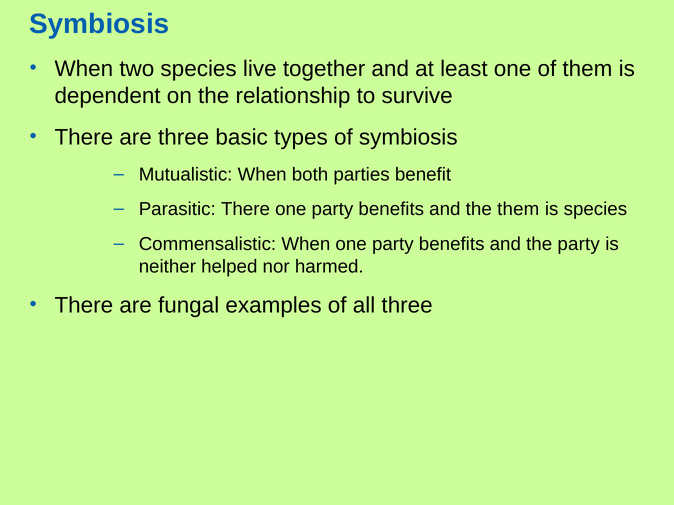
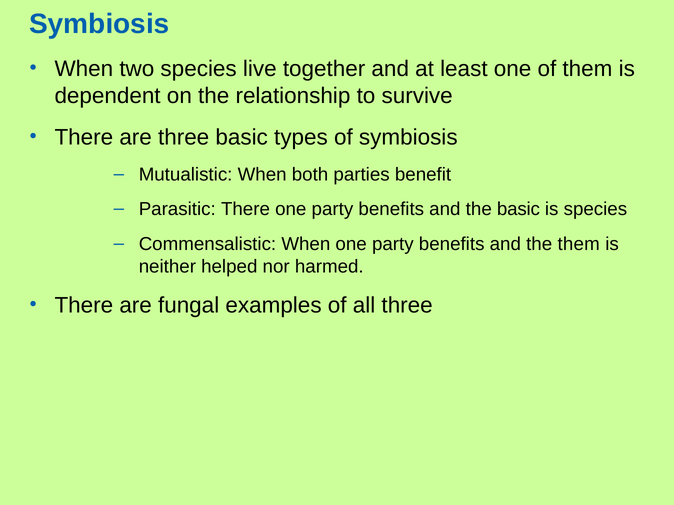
the them: them -> basic
the party: party -> them
